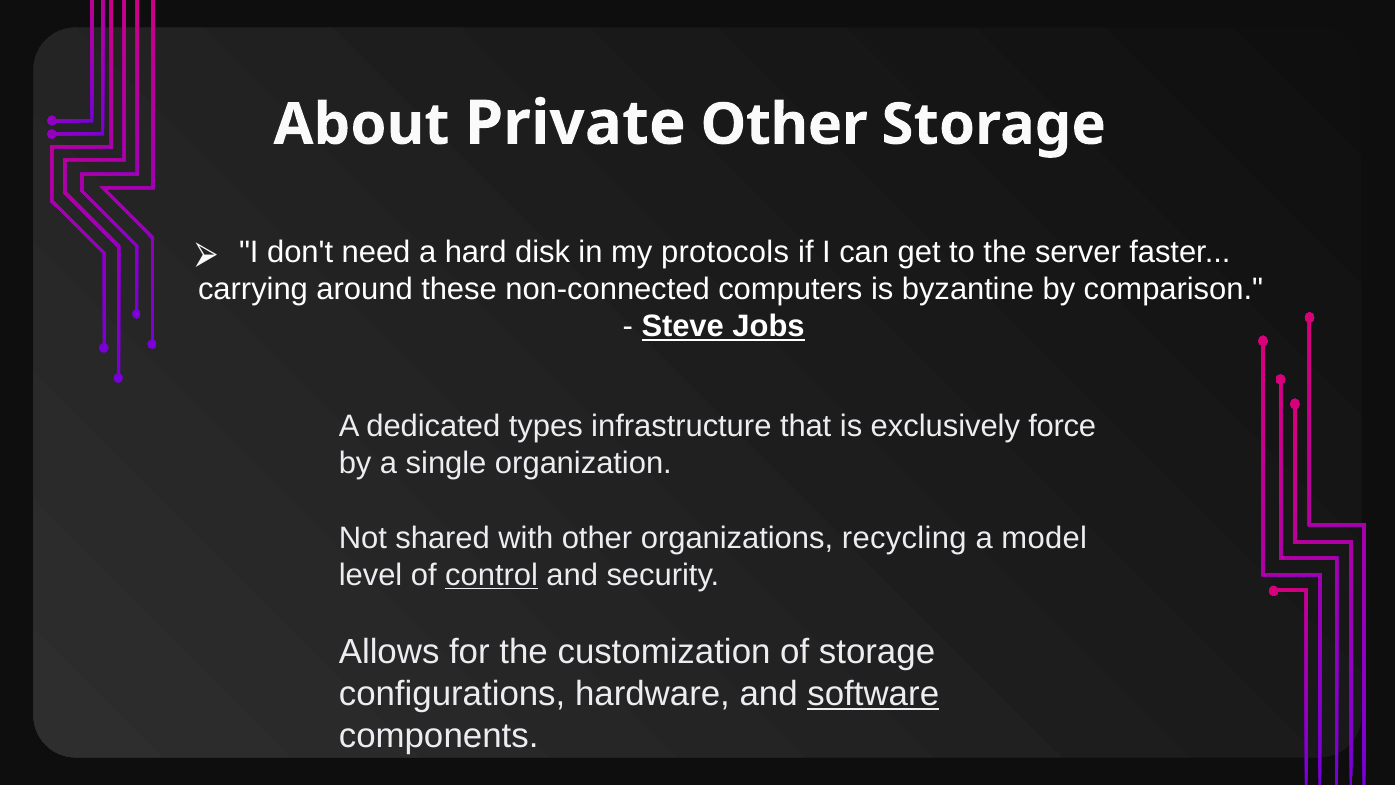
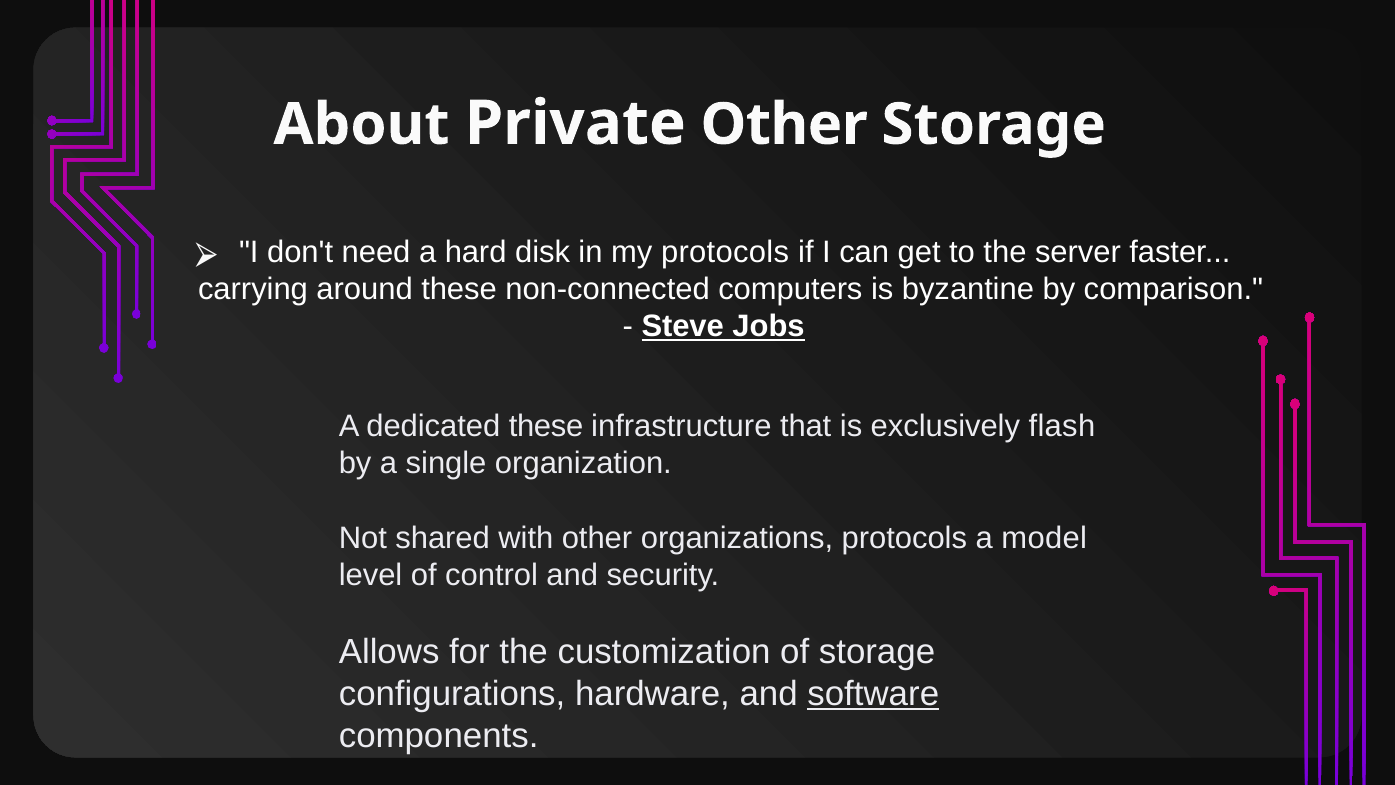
dedicated types: types -> these
force: force -> flash
organizations recycling: recycling -> protocols
control underline: present -> none
